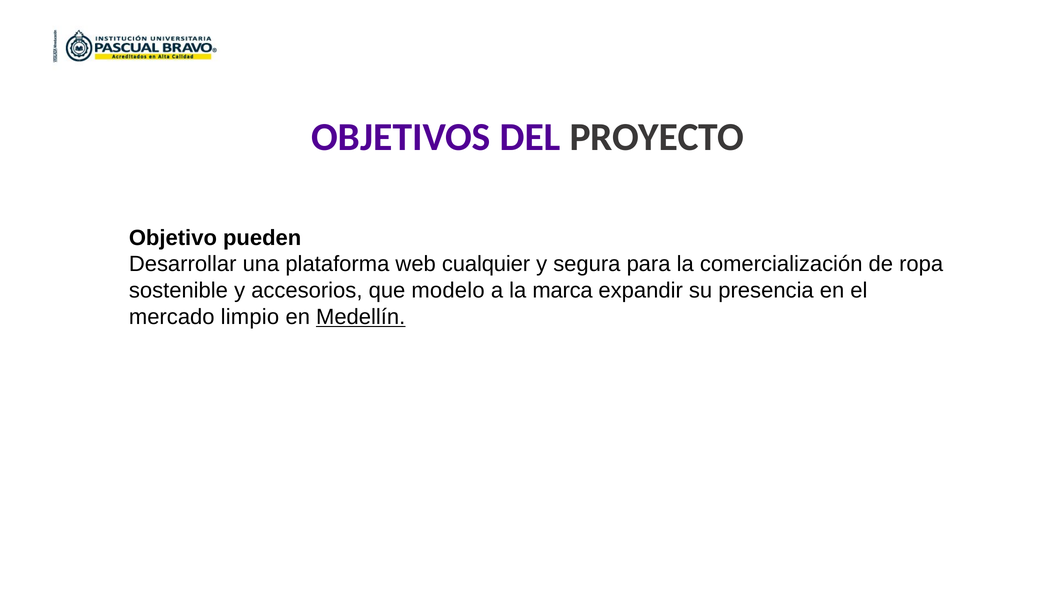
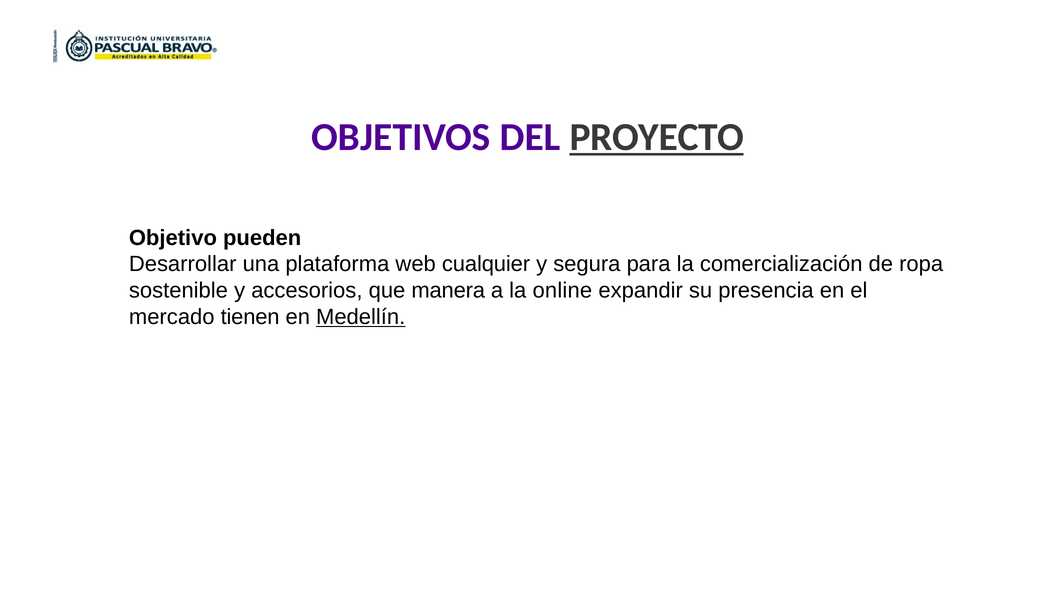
PROYECTO underline: none -> present
modelo: modelo -> manera
marca: marca -> online
limpio: limpio -> tienen
